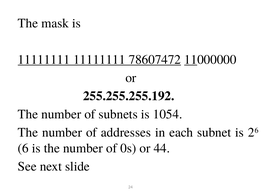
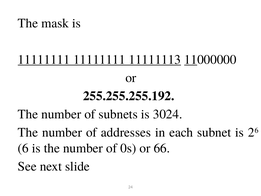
78607472: 78607472 -> 11111113
1054: 1054 -> 3024
44: 44 -> 66
